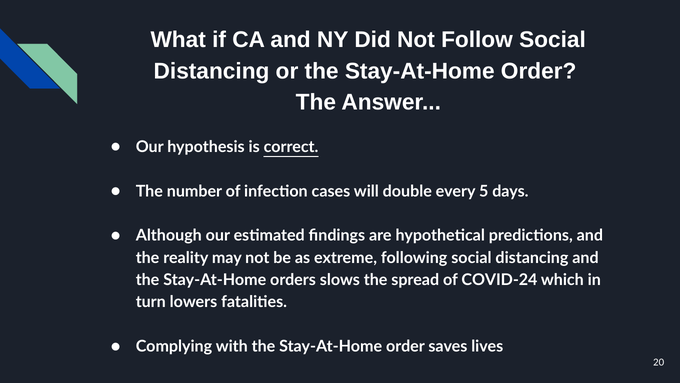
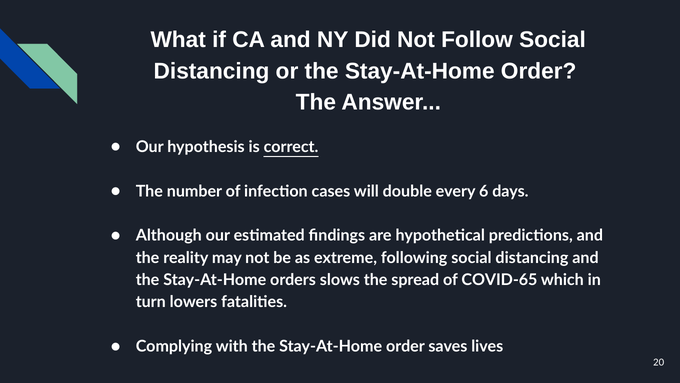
5: 5 -> 6
COVID-24: COVID-24 -> COVID-65
